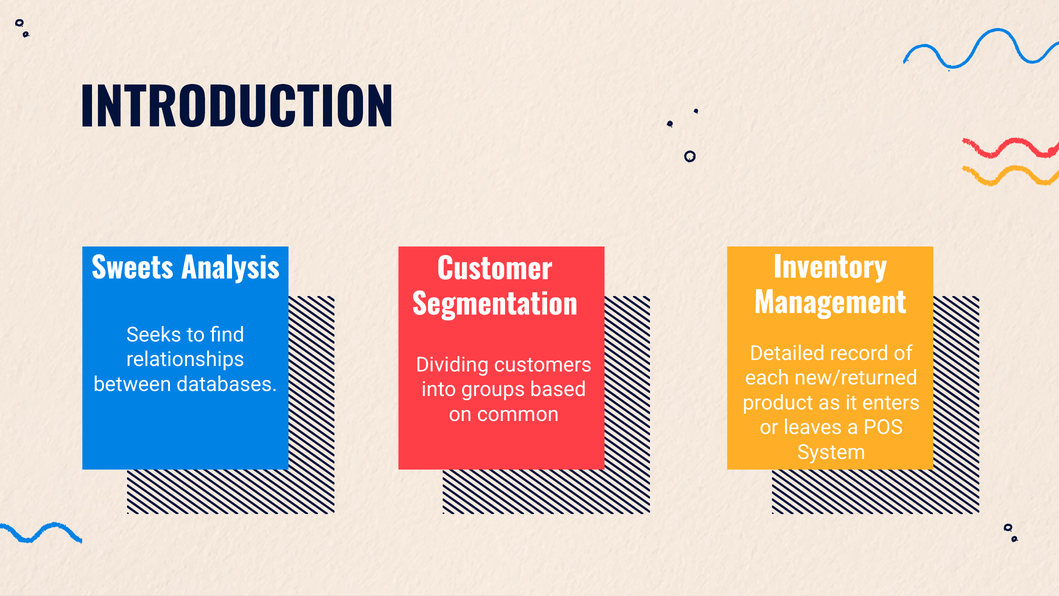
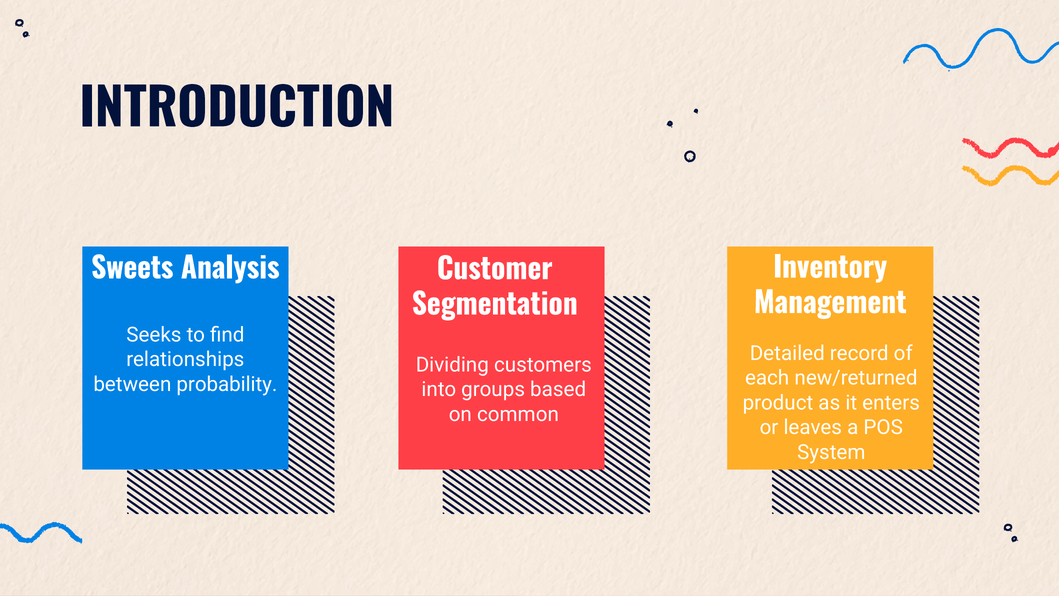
databases: databases -> probability
